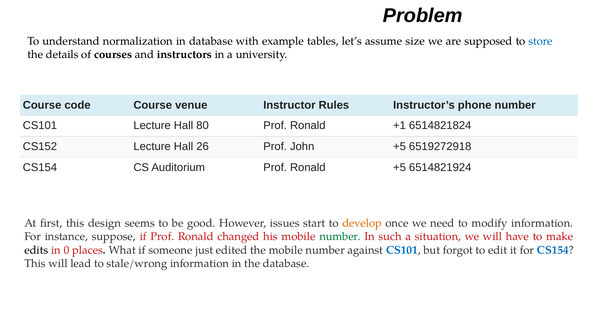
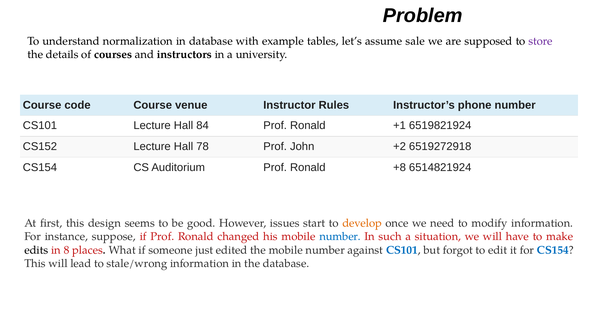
size: size -> sale
store colour: blue -> purple
80: 80 -> 84
6514821824: 6514821824 -> 6519821924
26: 26 -> 78
John +5: +5 -> +2
Ronald +5: +5 -> +8
number at (340, 237) colour: green -> blue
0: 0 -> 8
